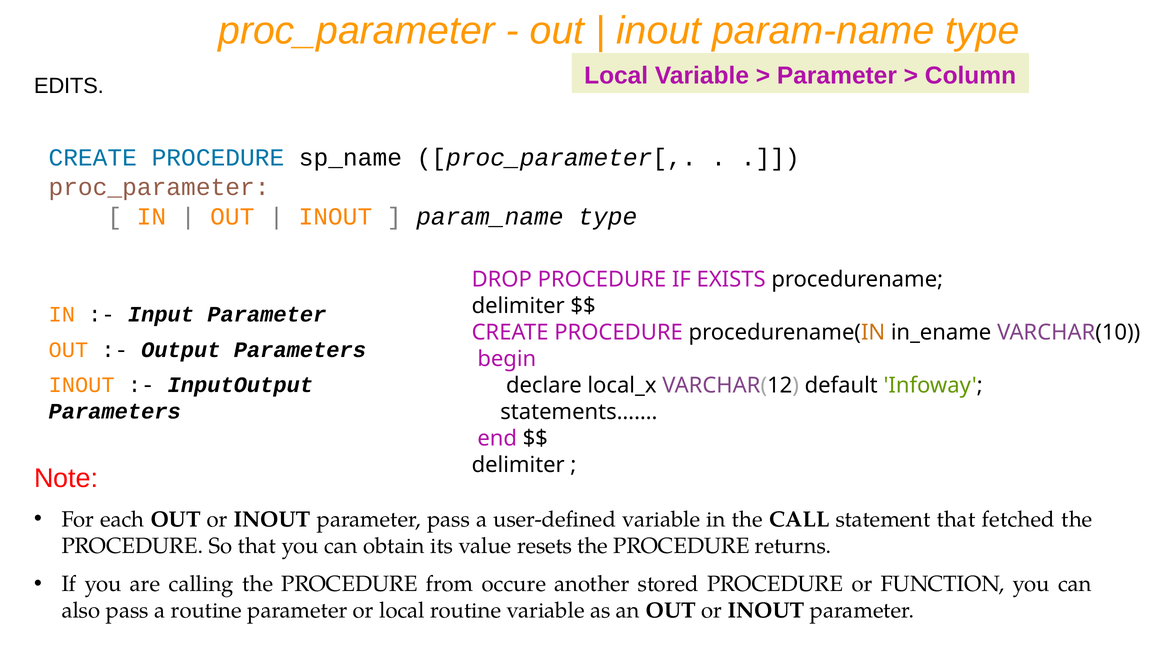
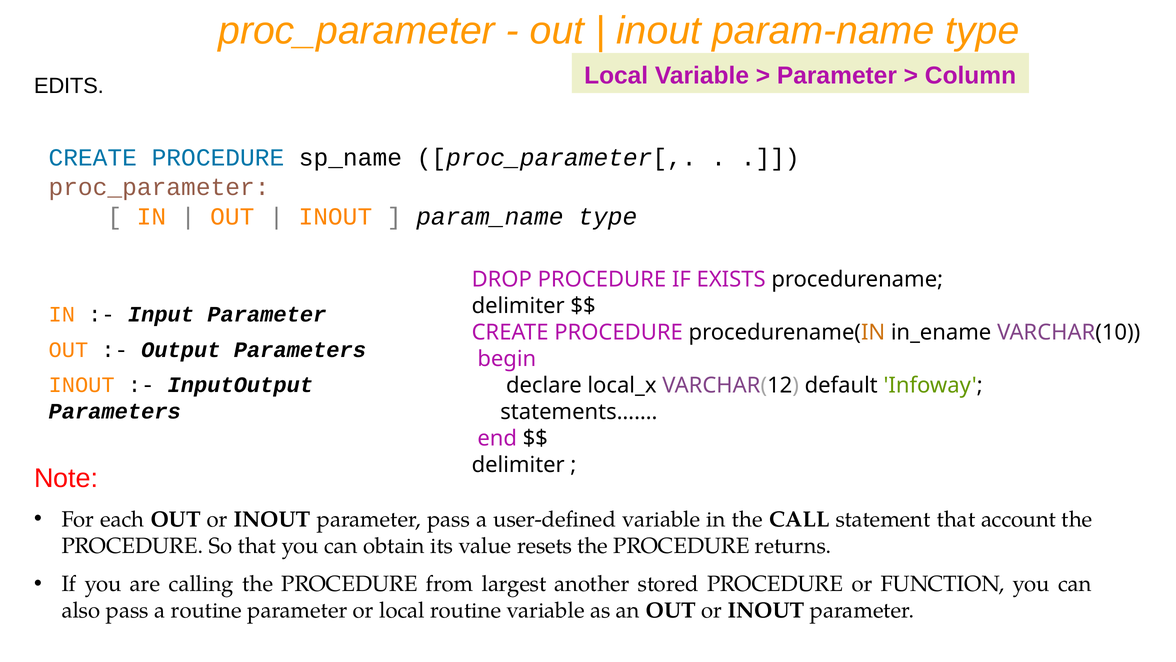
fetched: fetched -> account
occure: occure -> largest
